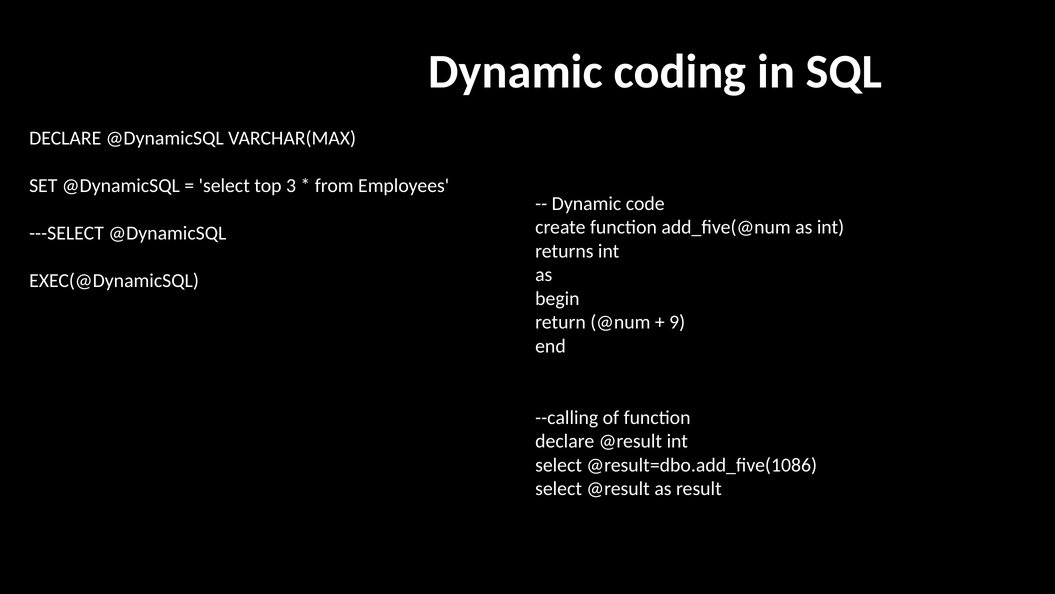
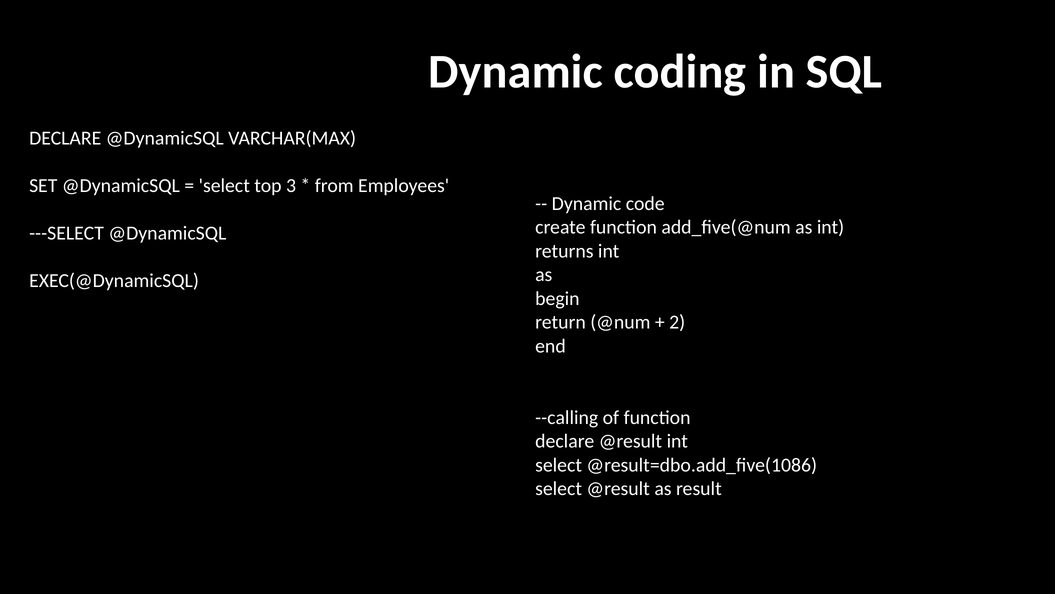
9: 9 -> 2
